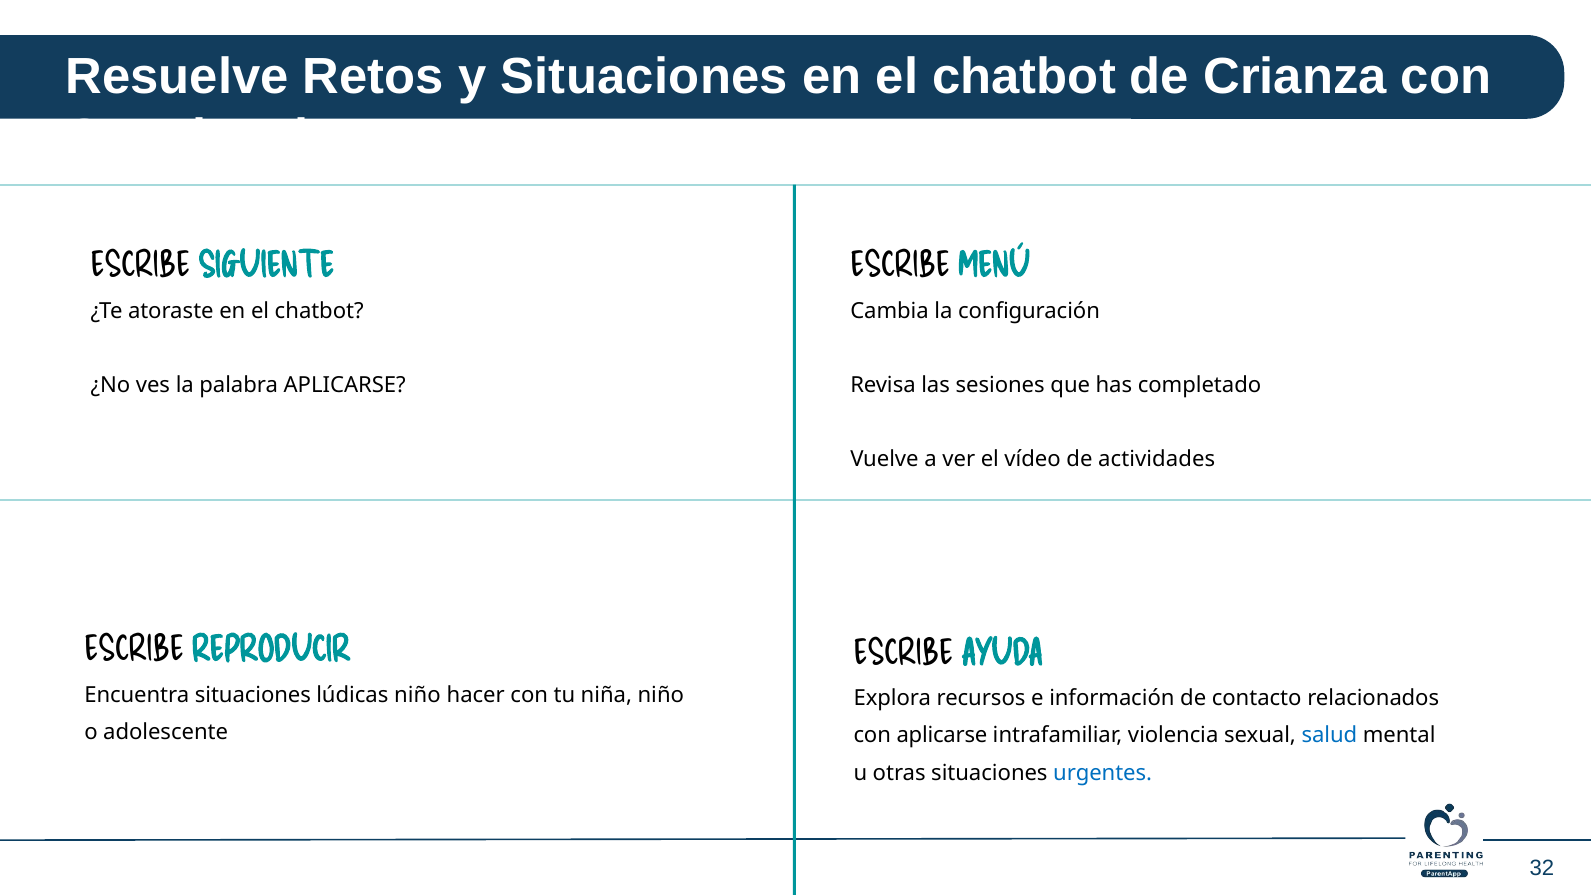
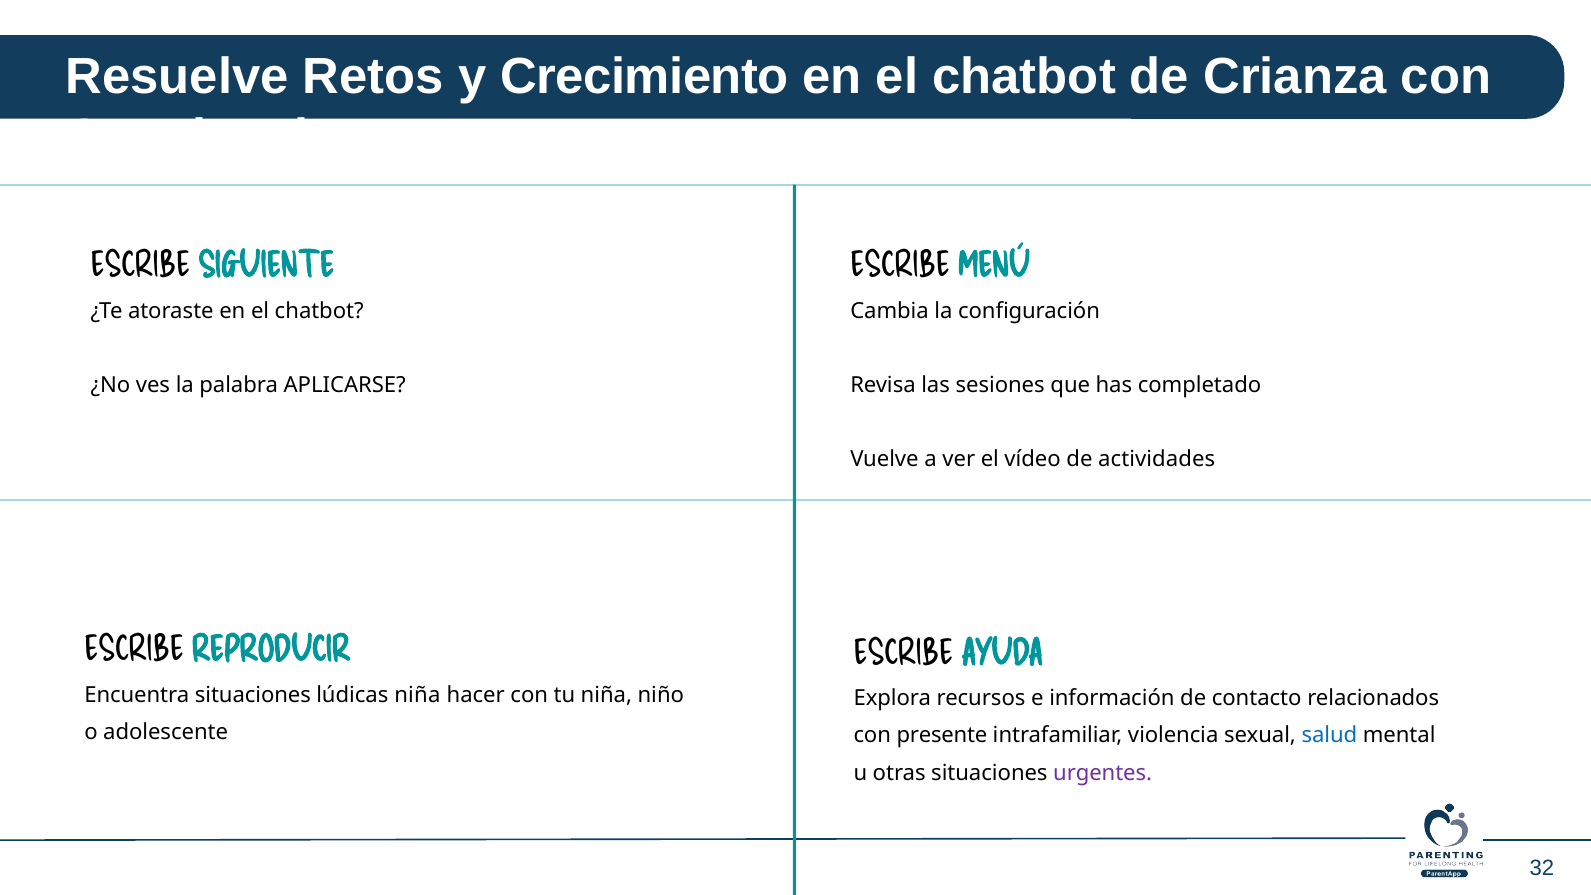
y Situaciones: Situaciones -> Crecimiento
lúdicas niño: niño -> niña
con aplicarse: aplicarse -> presente
urgentes colour: blue -> purple
